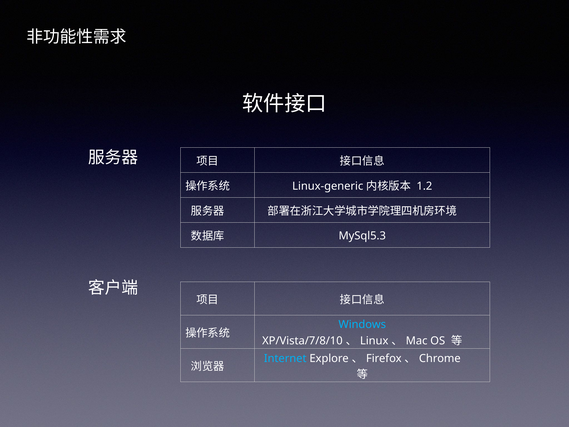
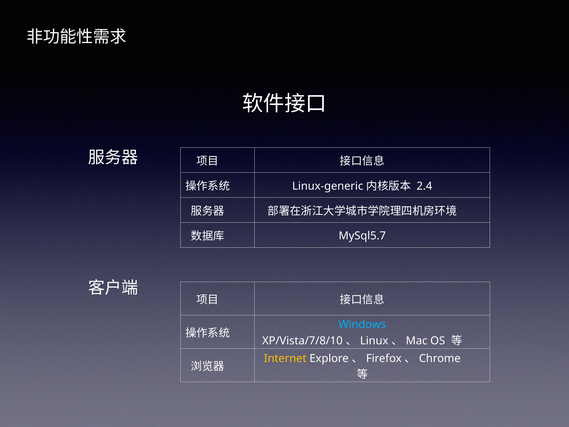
1.2: 1.2 -> 2.4
MySql5.3: MySql5.3 -> MySql5.7
Internet colour: light blue -> yellow
